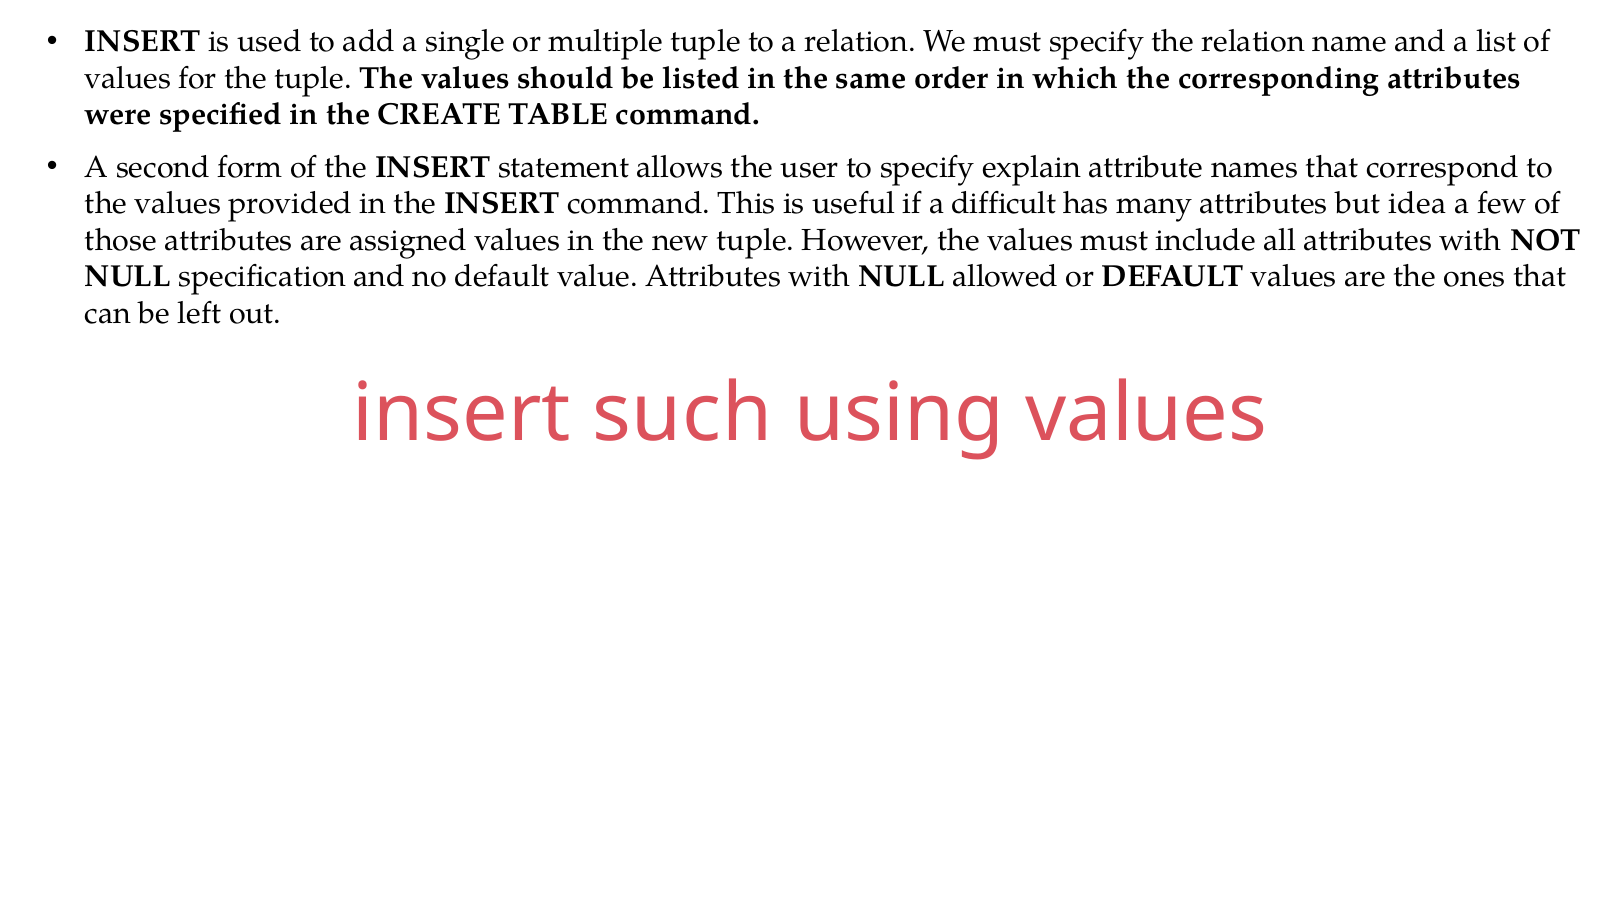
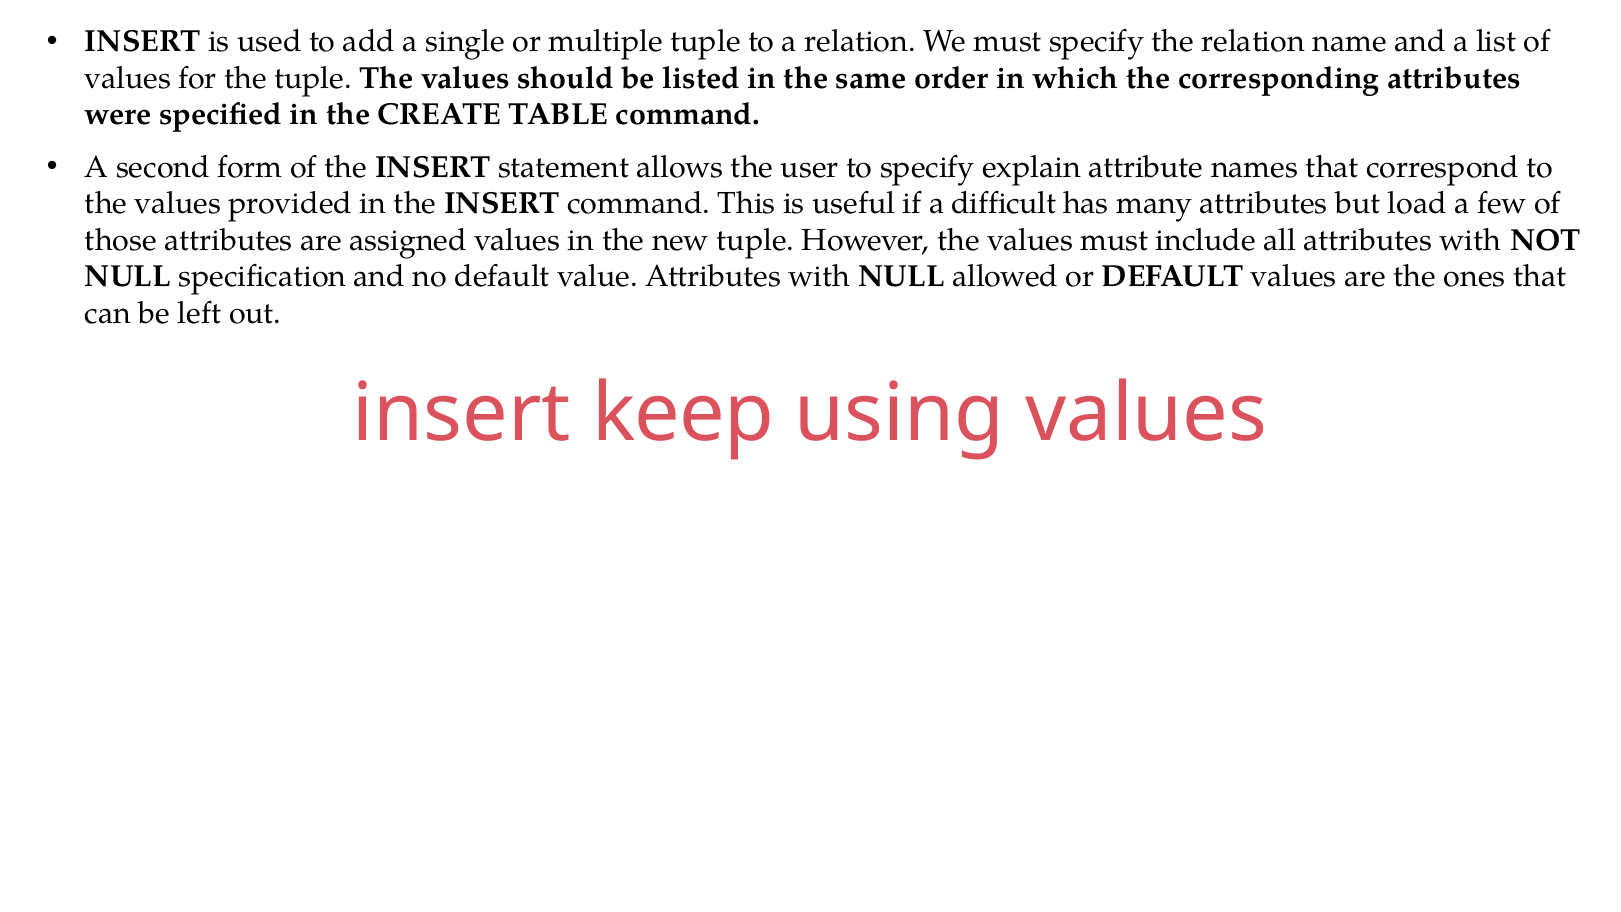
idea: idea -> load
such: such -> keep
